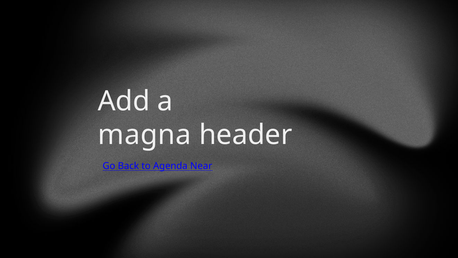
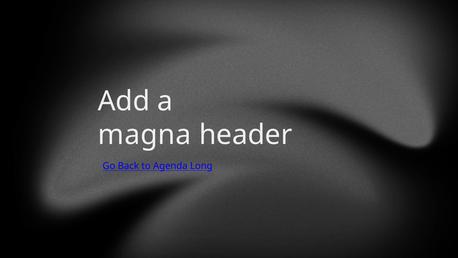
Near: Near -> Long
